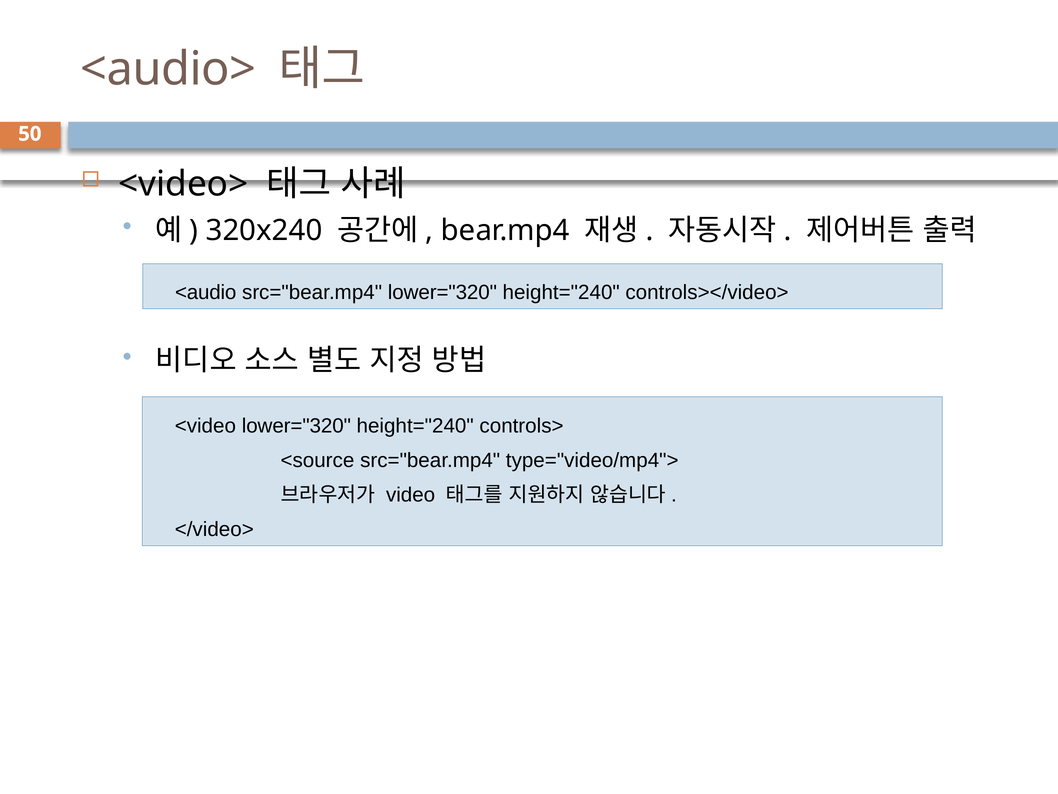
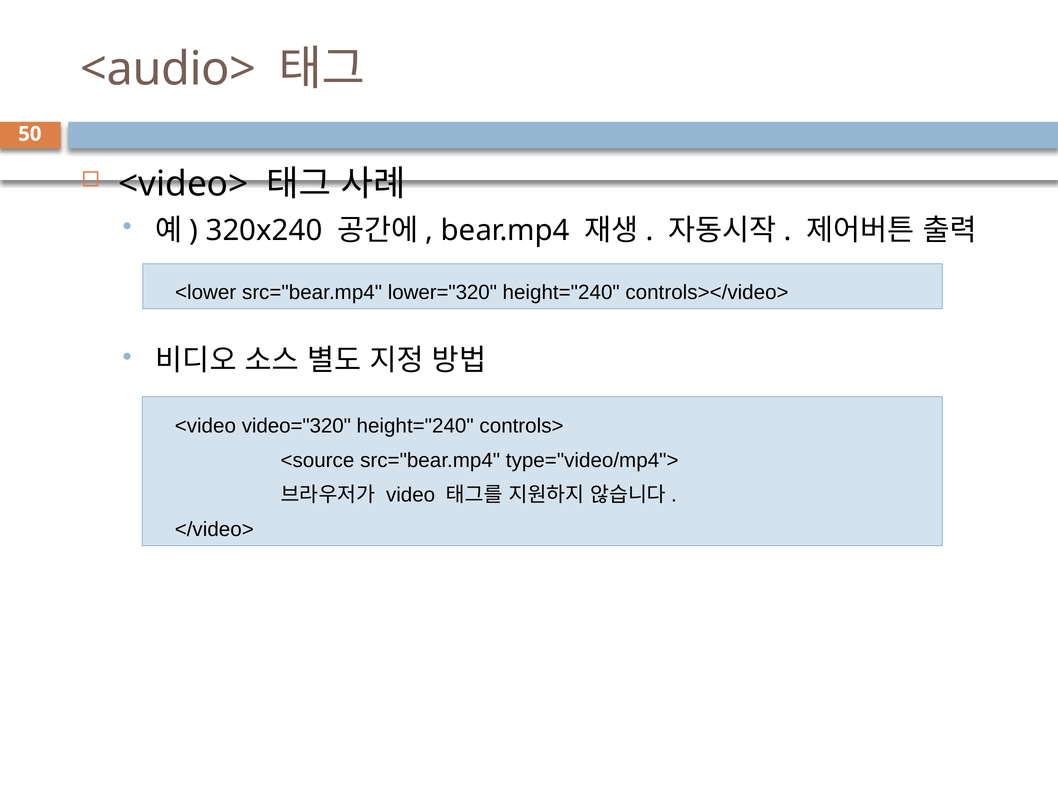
<audio: <audio -> <lower
<video lower="320: lower="320 -> video="320
